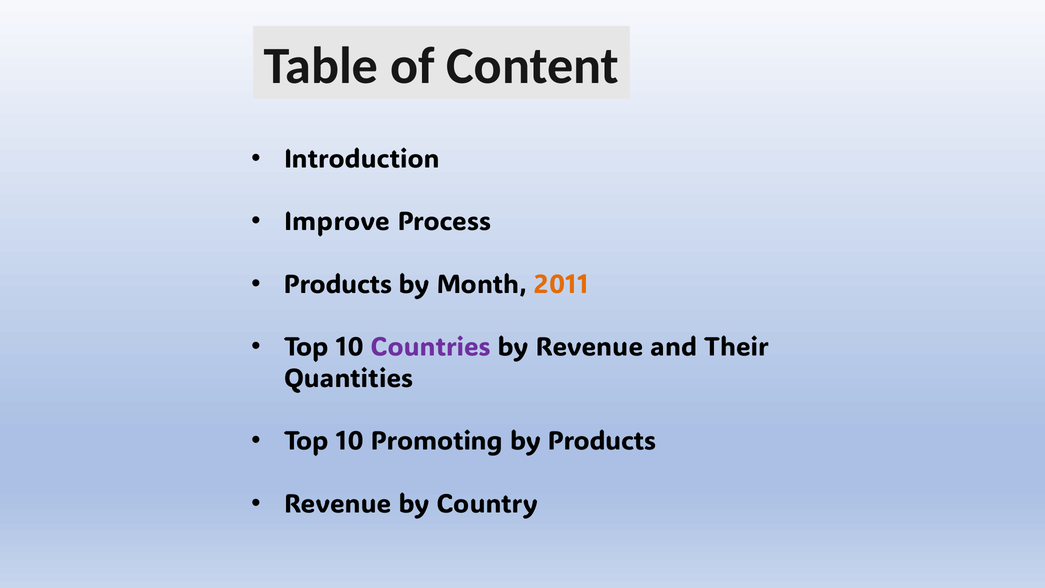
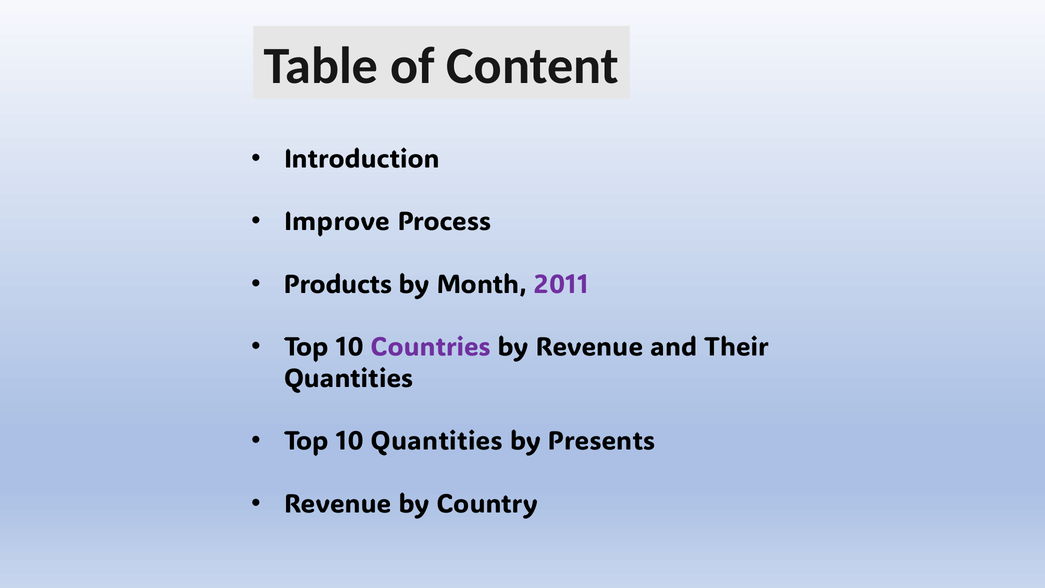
2011 colour: orange -> purple
10 Promoting: Promoting -> Quantities
by Products: Products -> Presents
